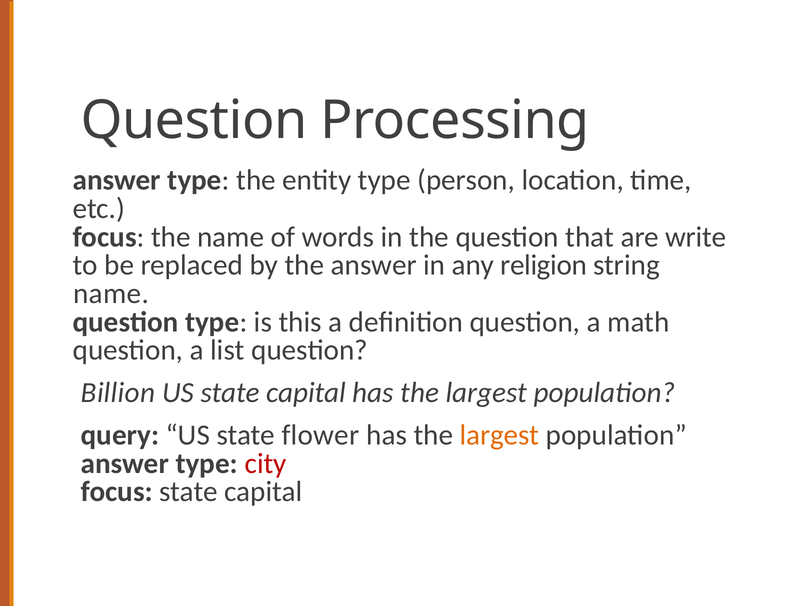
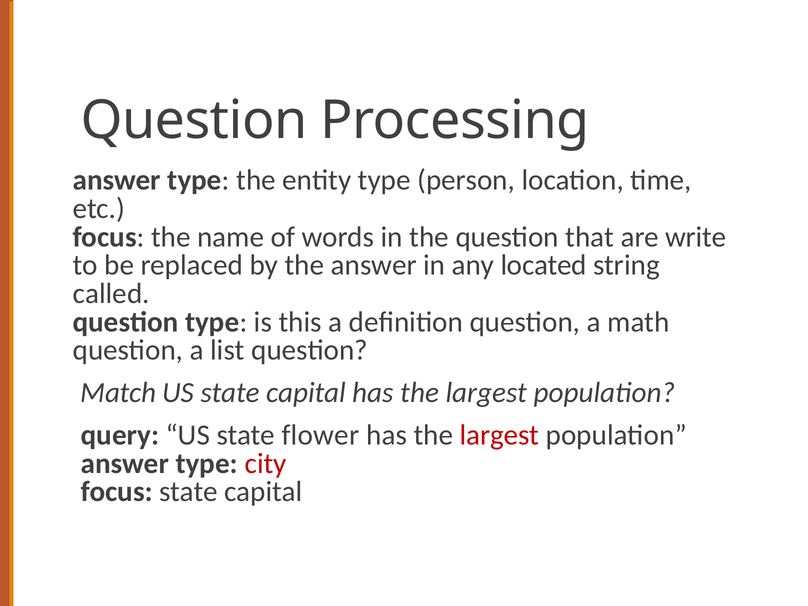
religion: religion -> located
name at (111, 294): name -> called
Billion: Billion -> Match
largest at (500, 435) colour: orange -> red
